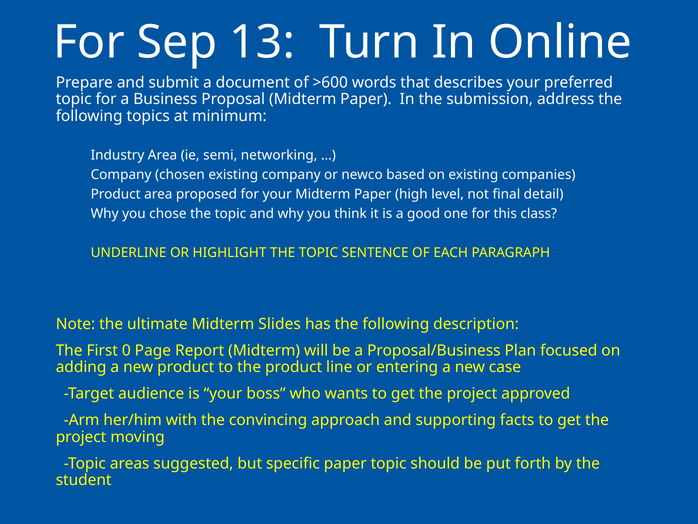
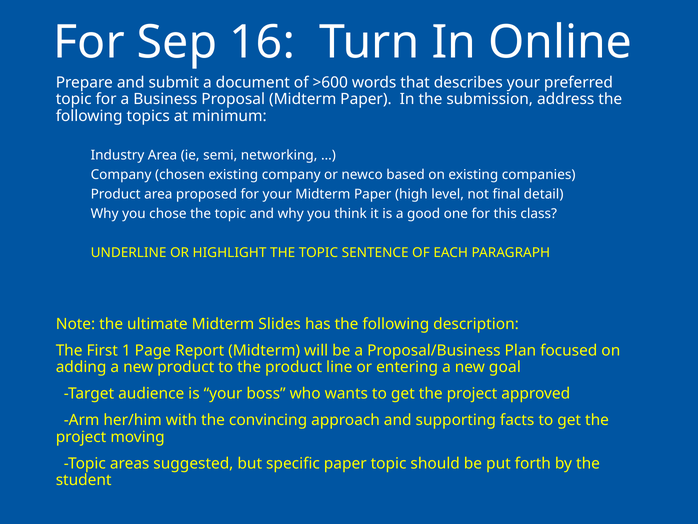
13: 13 -> 16
0: 0 -> 1
case: case -> goal
